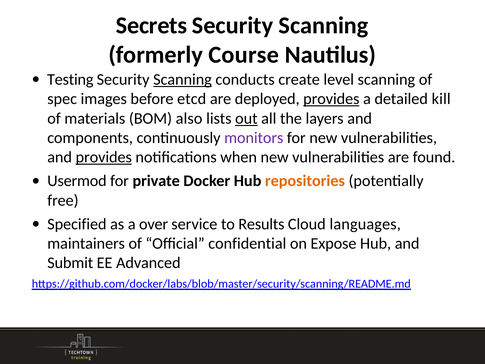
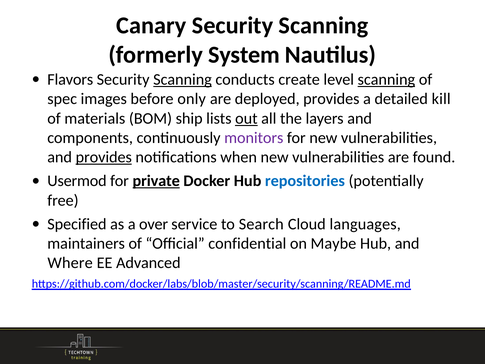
Secrets: Secrets -> Canary
Course: Course -> System
Testing: Testing -> Flavors
scanning at (386, 80) underline: none -> present
etcd: etcd -> only
provides at (331, 99) underline: present -> none
also: also -> ship
private underline: none -> present
repositories colour: orange -> blue
Results: Results -> Search
Expose: Expose -> Maybe
Submit: Submit -> Where
